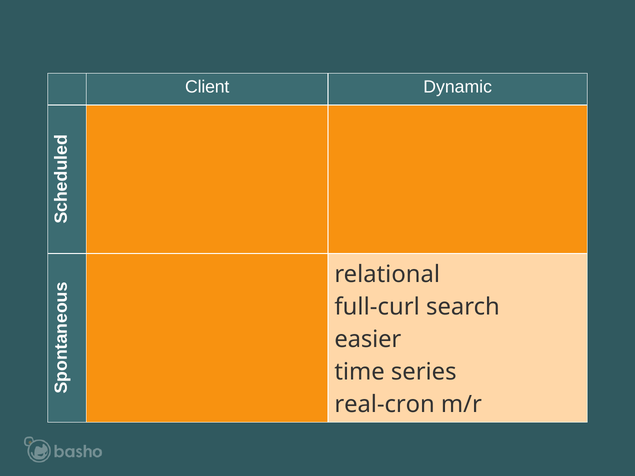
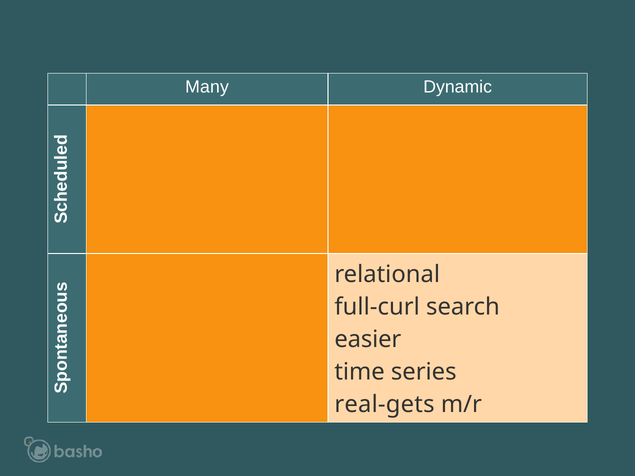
Client: Client -> Many
real-cron: real-cron -> real-gets
